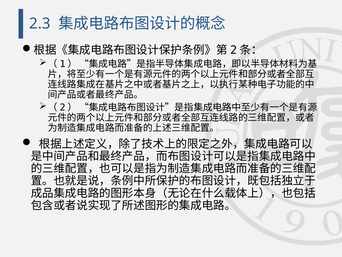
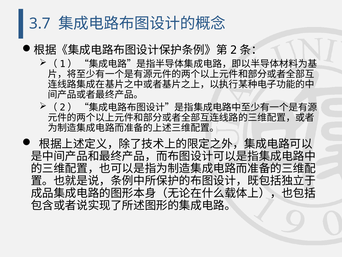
2.3: 2.3 -> 3.7
